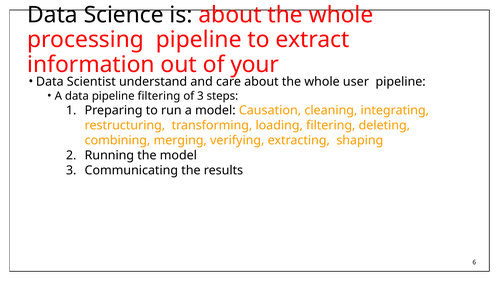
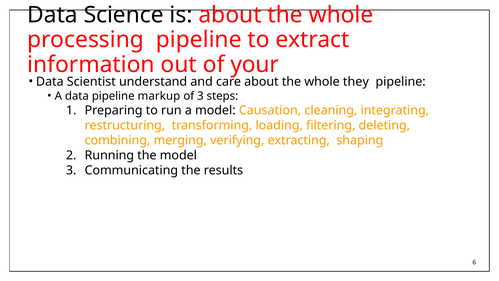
user: user -> they
pipeline filtering: filtering -> markup
